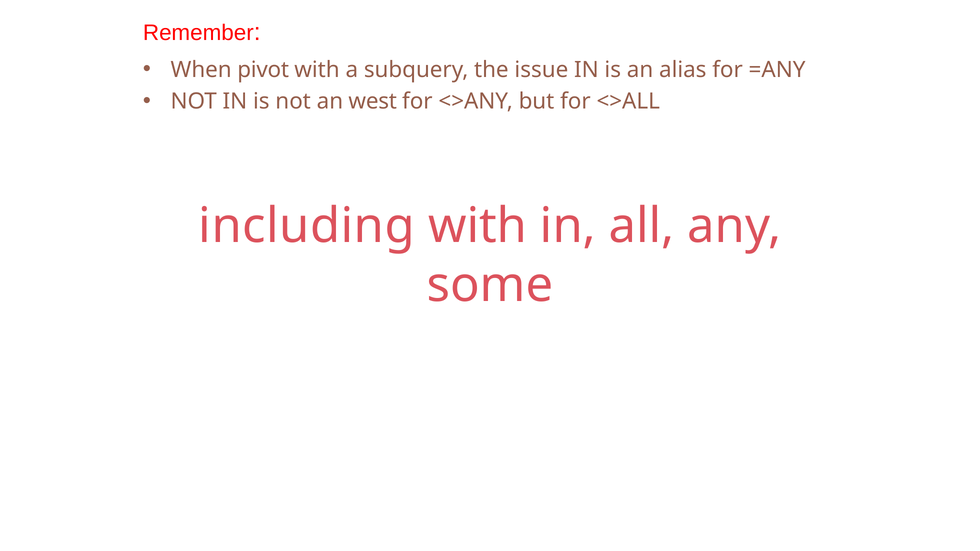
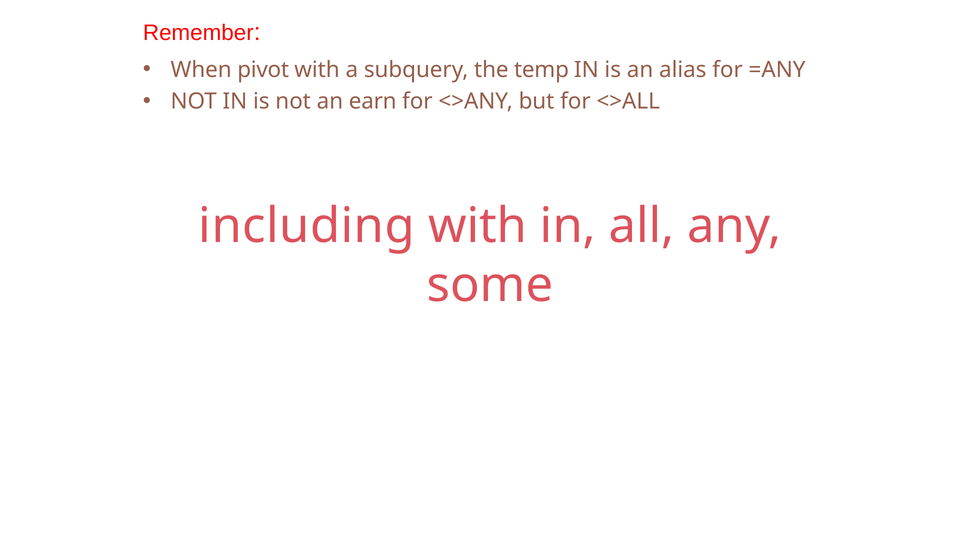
issue: issue -> temp
west: west -> earn
